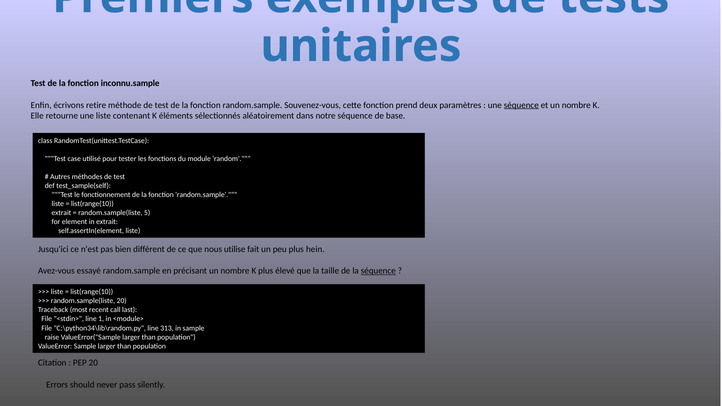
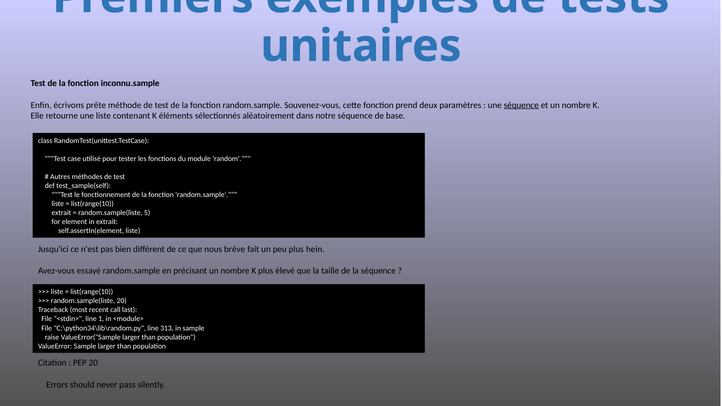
retire: retire -> prête
utilise: utilise -> brève
séquence at (378, 271) underline: present -> none
